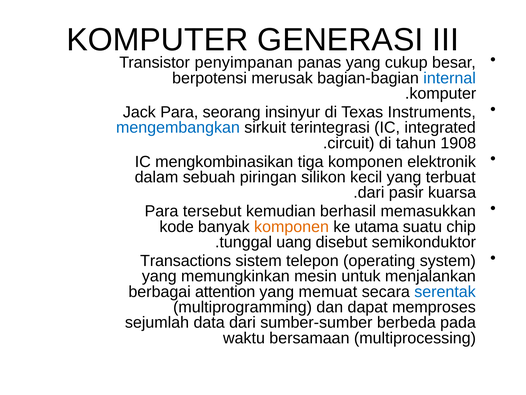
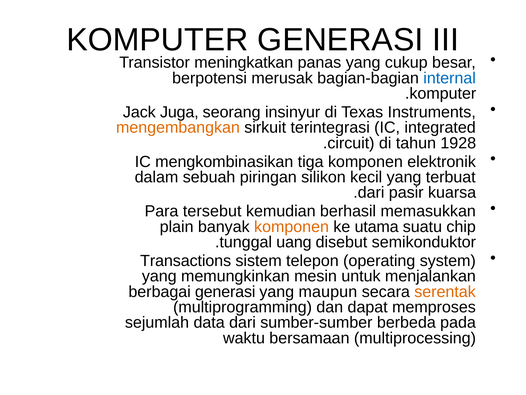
penyimpanan: penyimpanan -> meningkatkan
Jack Para: Para -> Juga
mengembangkan colour: blue -> orange
1908: 1908 -> 1928
kode: kode -> plain
berbagai attention: attention -> generasi
memuat: memuat -> maupun
serentak colour: blue -> orange
